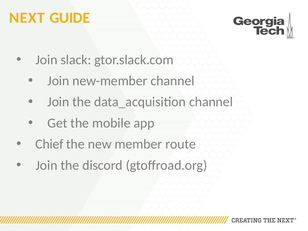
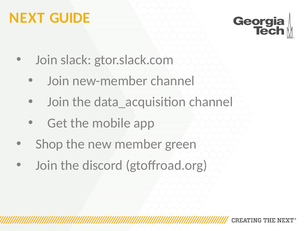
Chief: Chief -> Shop
route: route -> green
